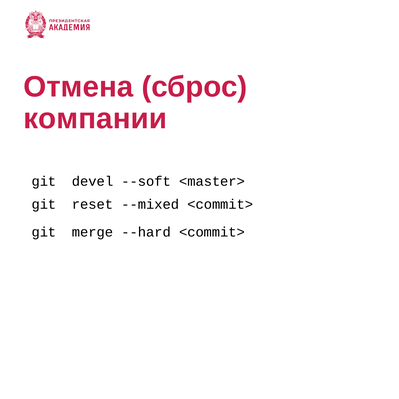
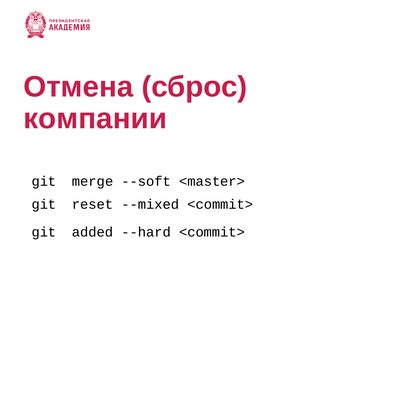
devel: devel -> merge
merge: merge -> added
